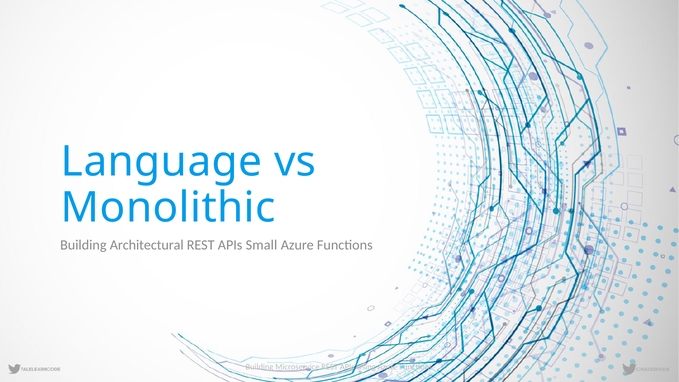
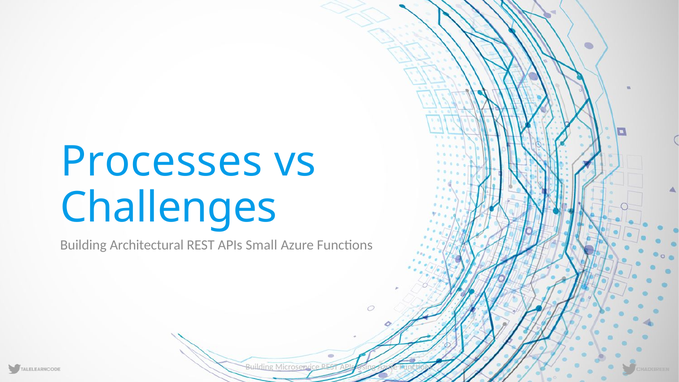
Language: Language -> Processes
Monolithic: Monolithic -> Challenges
